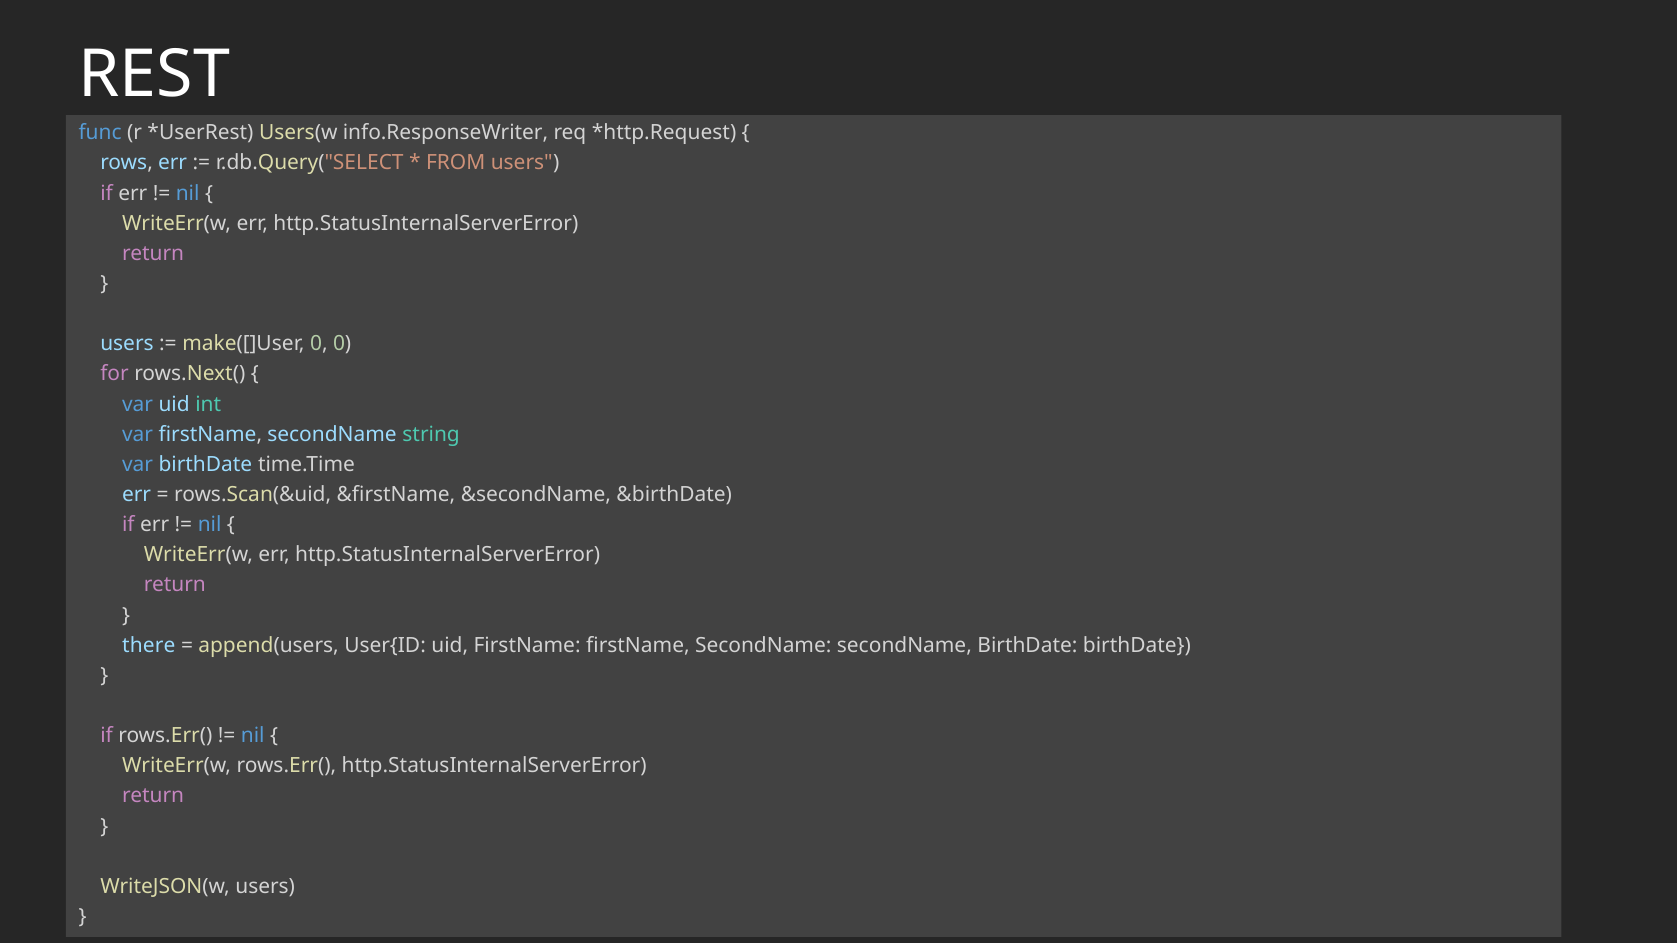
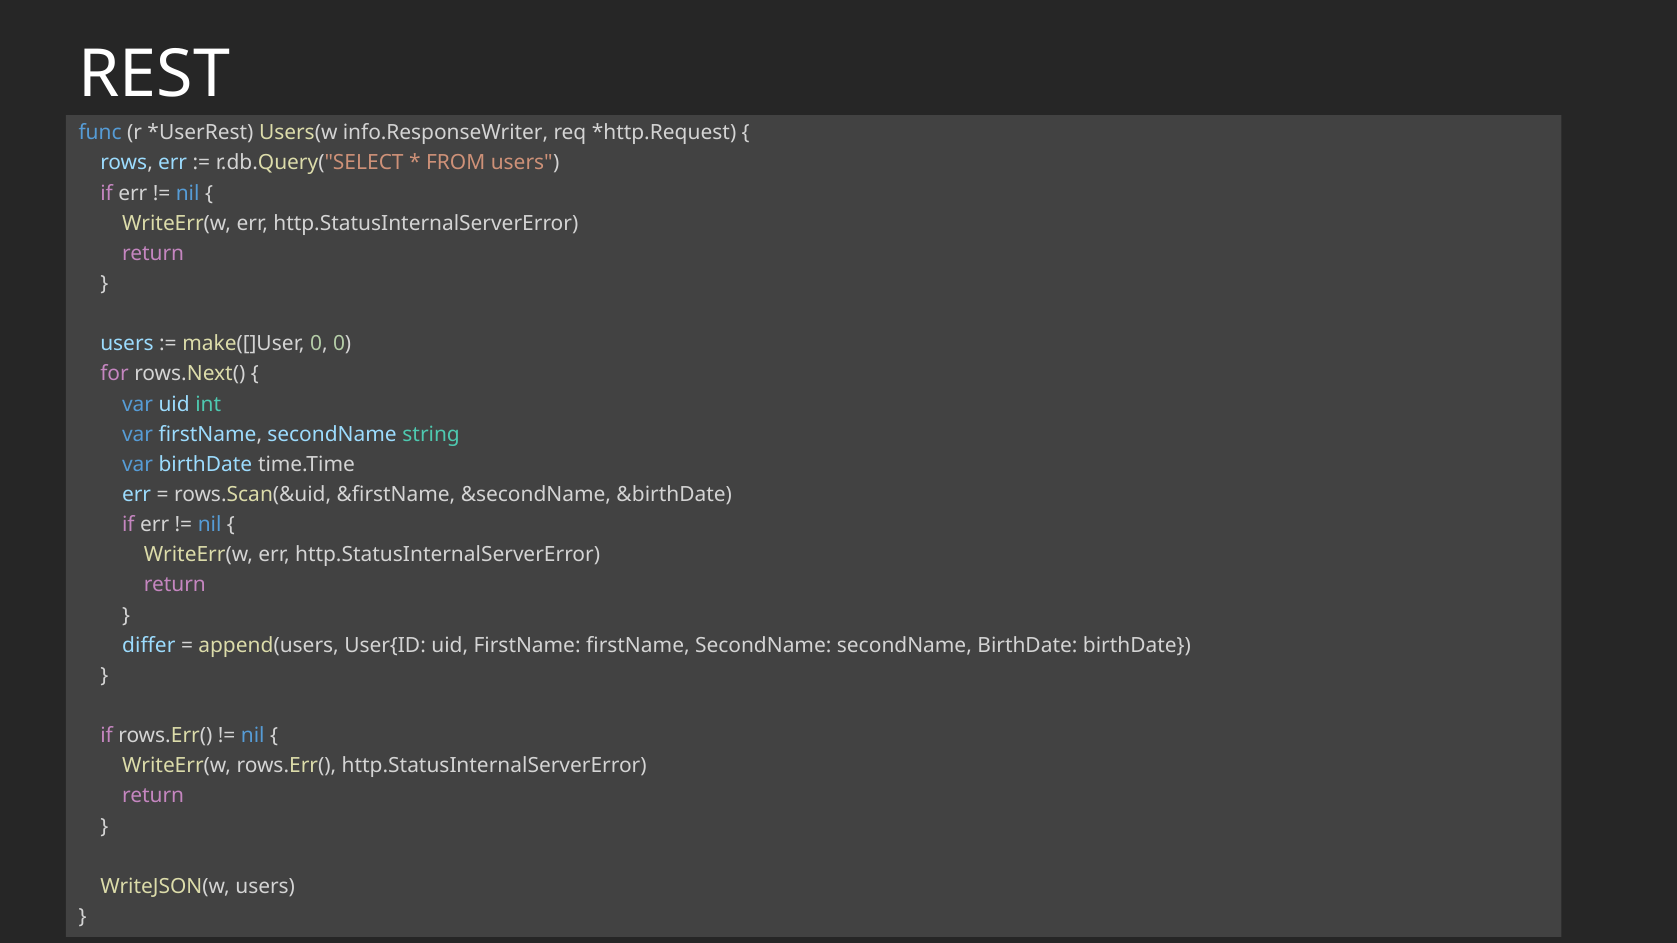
there: there -> differ
